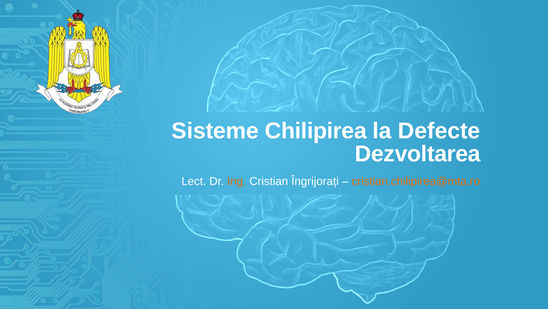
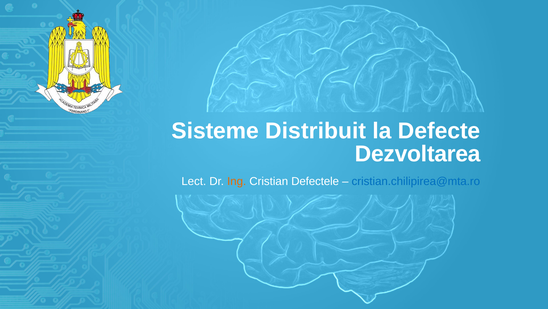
Chilipirea: Chilipirea -> Distribuit
Îngrijorați: Îngrijorați -> Defectele
cristian.chilipirea@mta.ro colour: orange -> blue
